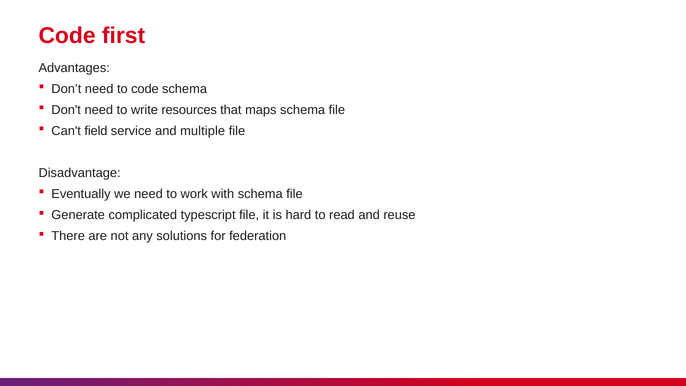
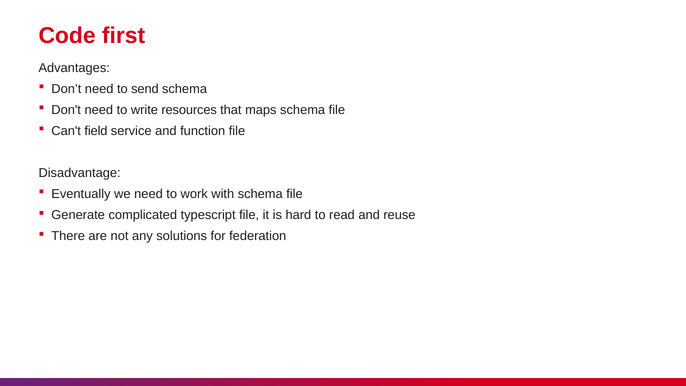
to code: code -> send
multiple: multiple -> function
